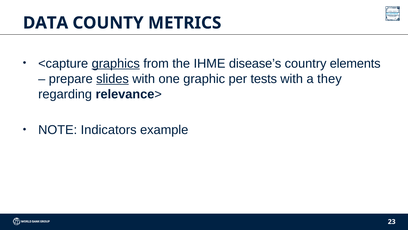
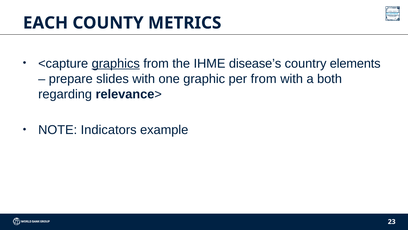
DATA: DATA -> EACH
slides underline: present -> none
per tests: tests -> from
they: they -> both
